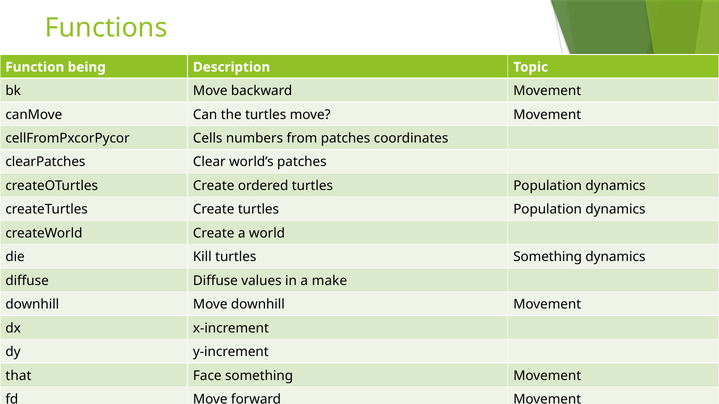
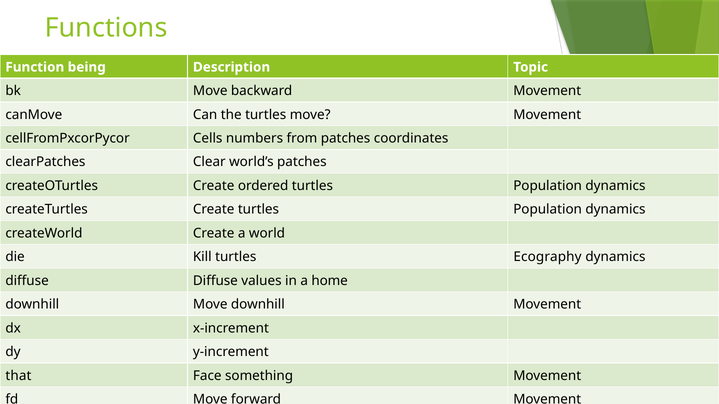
turtles Something: Something -> Ecography
make: make -> home
